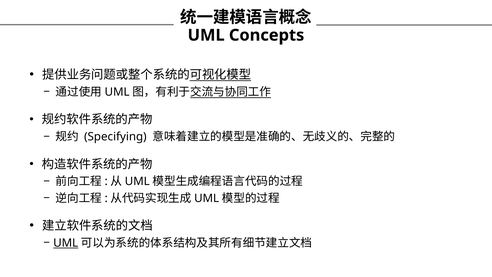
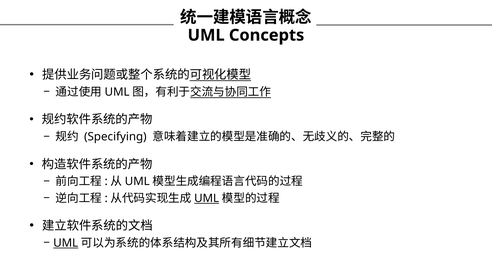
UML at (207, 198) underline: none -> present
